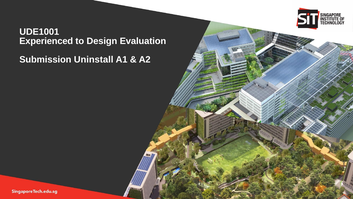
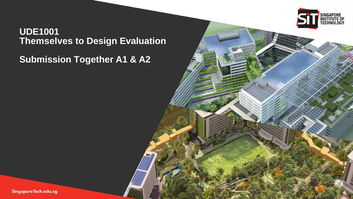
Experienced: Experienced -> Themselves
Uninstall: Uninstall -> Together
